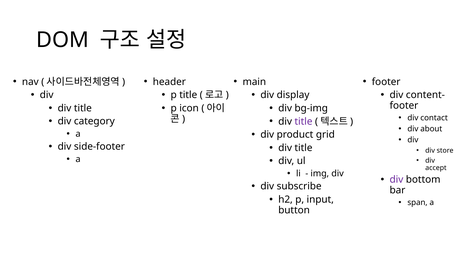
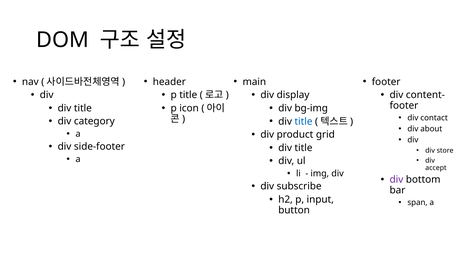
title at (304, 121) colour: purple -> blue
